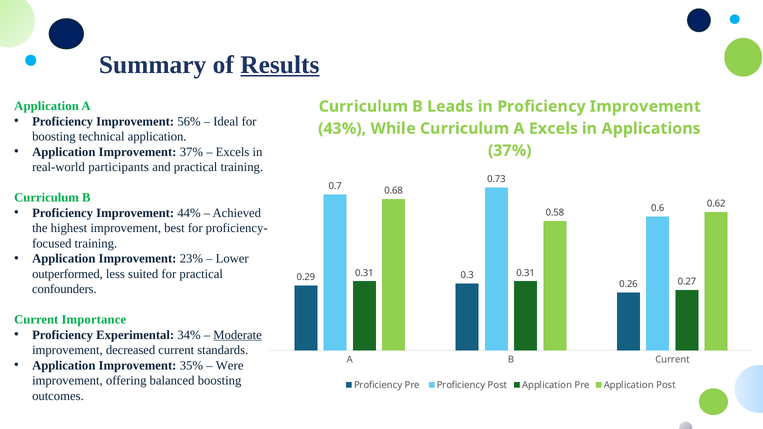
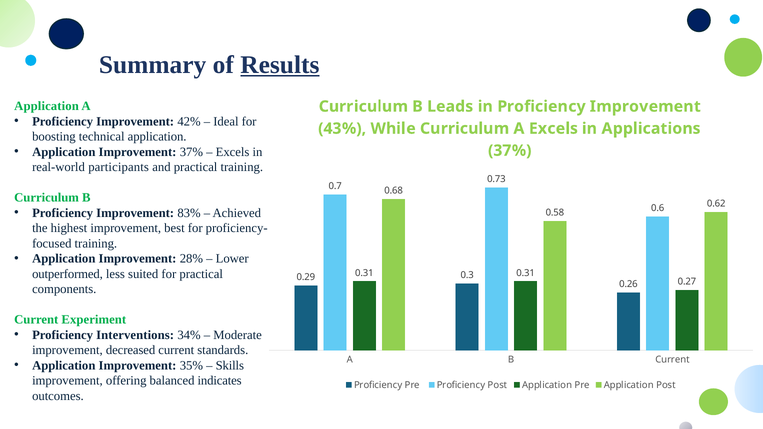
56%: 56% -> 42%
44%: 44% -> 83%
23%: 23% -> 28%
confounders: confounders -> components
Importance: Importance -> Experiment
Experimental: Experimental -> Interventions
Moderate underline: present -> none
Were: Were -> Skills
balanced boosting: boosting -> indicates
